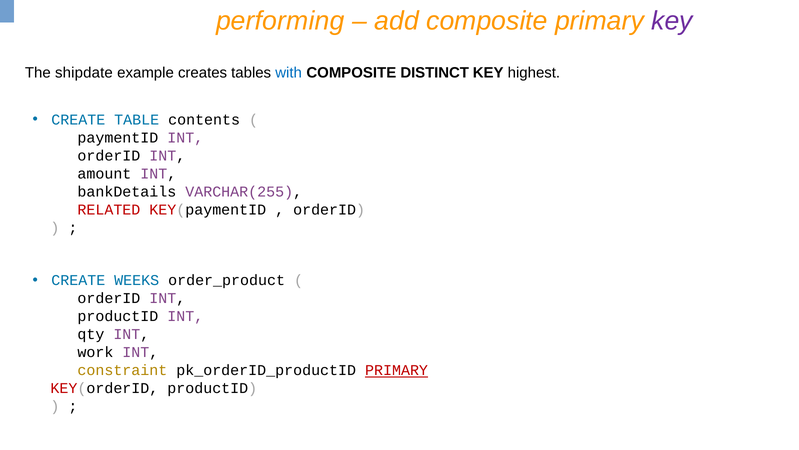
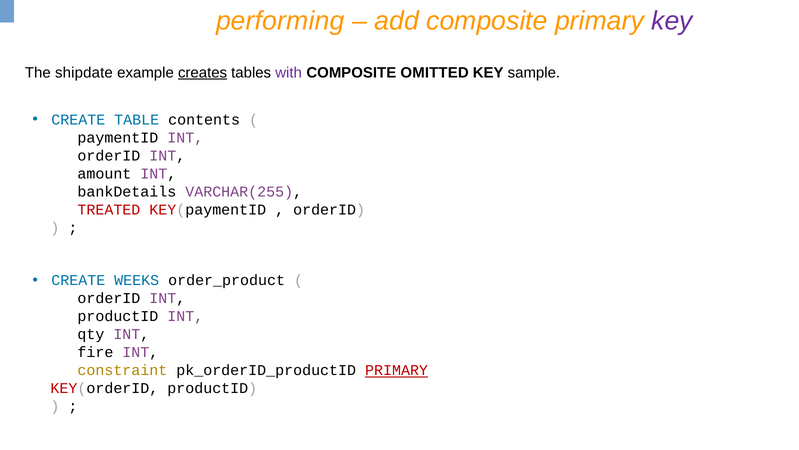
creates underline: none -> present
with colour: blue -> purple
DISTINCT: DISTINCT -> OMITTED
highest: highest -> sample
RELATED: RELATED -> TREATED
work: work -> fire
